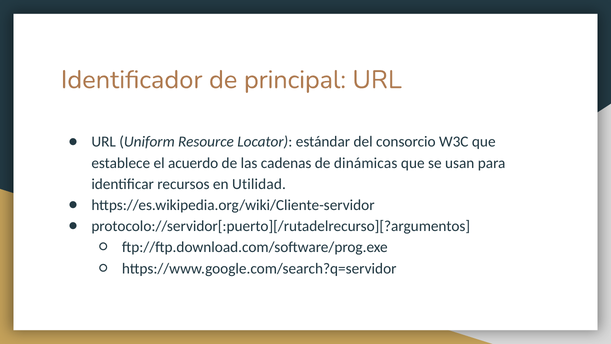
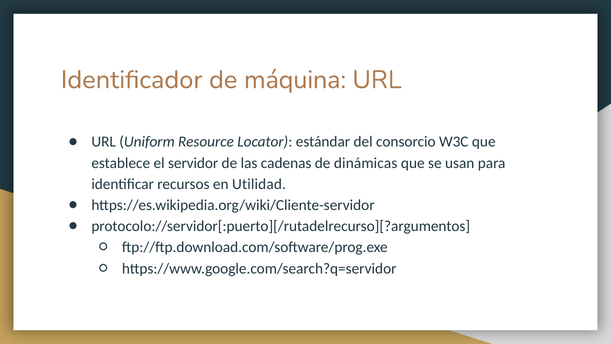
principal: principal -> máquina
acuerdo: acuerdo -> servidor
